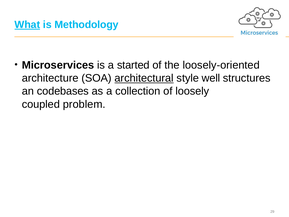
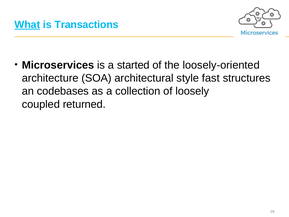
Methodology: Methodology -> Transactions
architectural underline: present -> none
well: well -> fast
problem: problem -> returned
